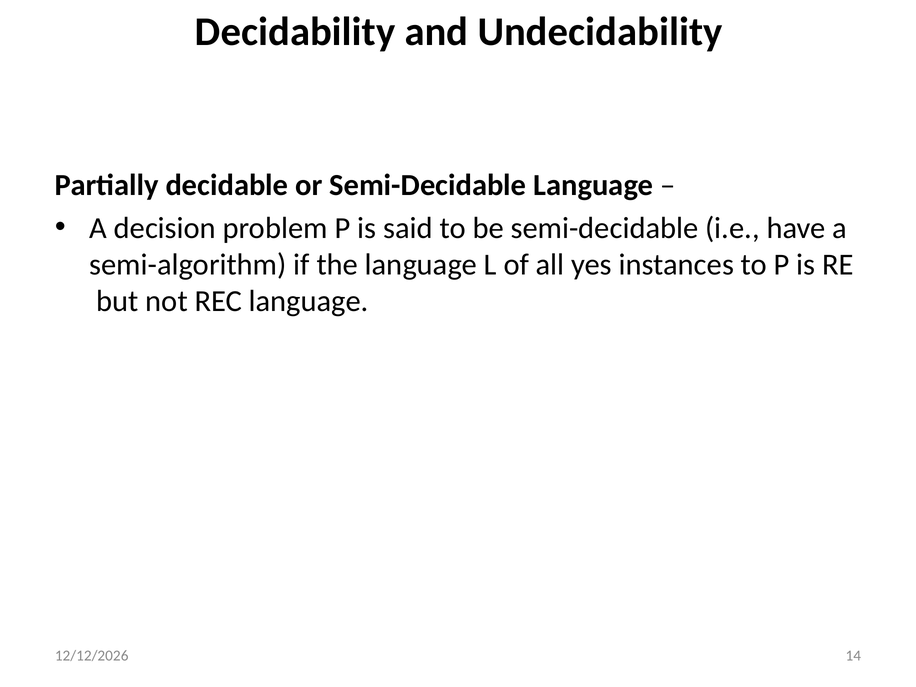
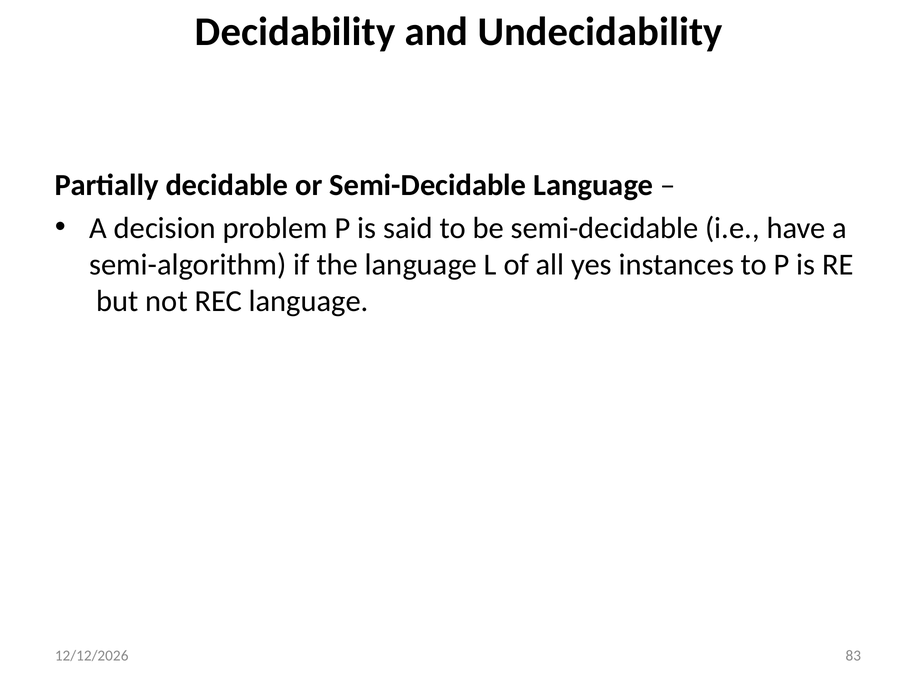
14: 14 -> 83
